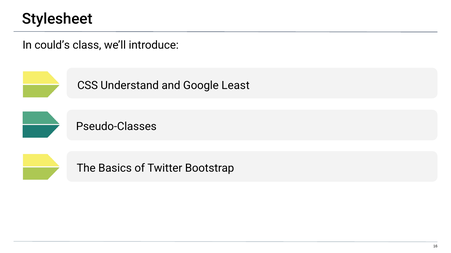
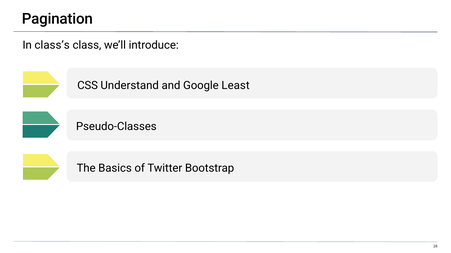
Stylesheet: Stylesheet -> Pagination
could’s: could’s -> class’s
